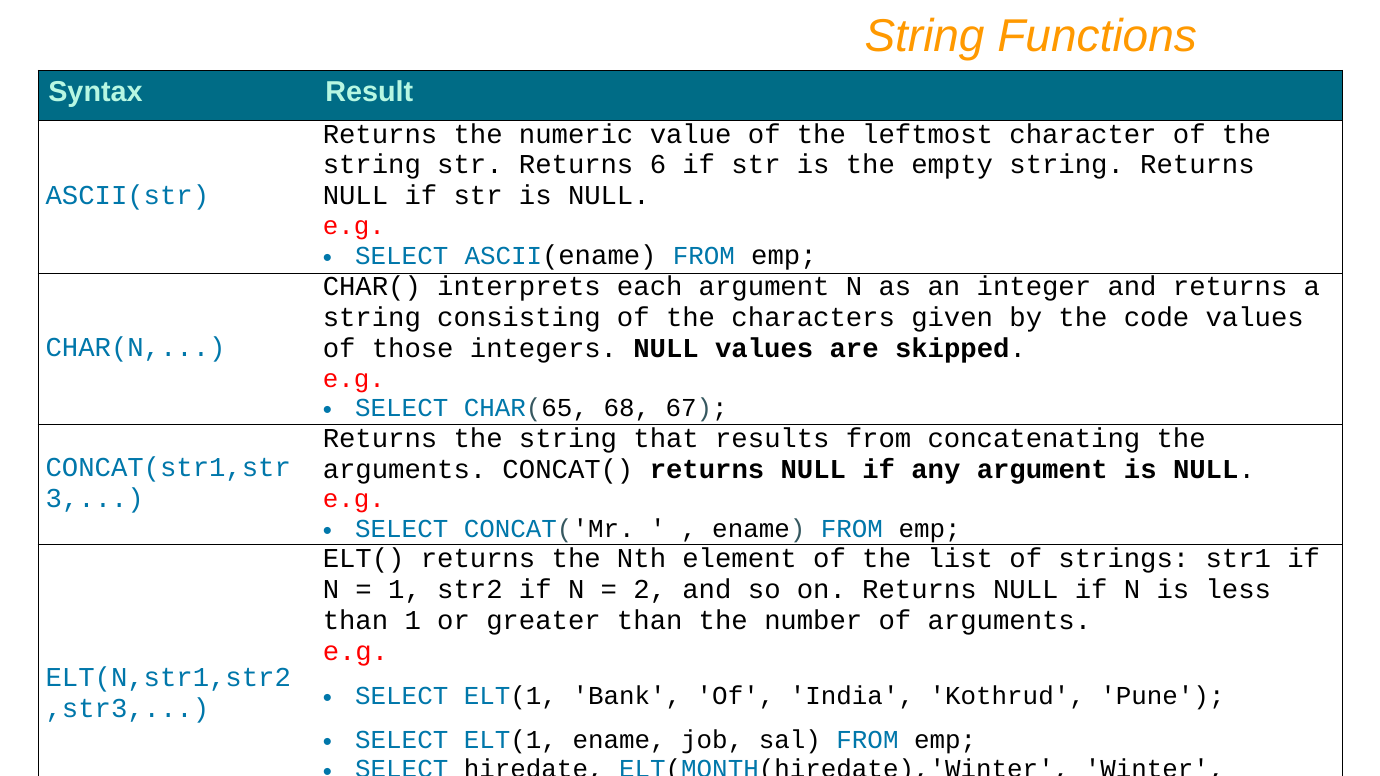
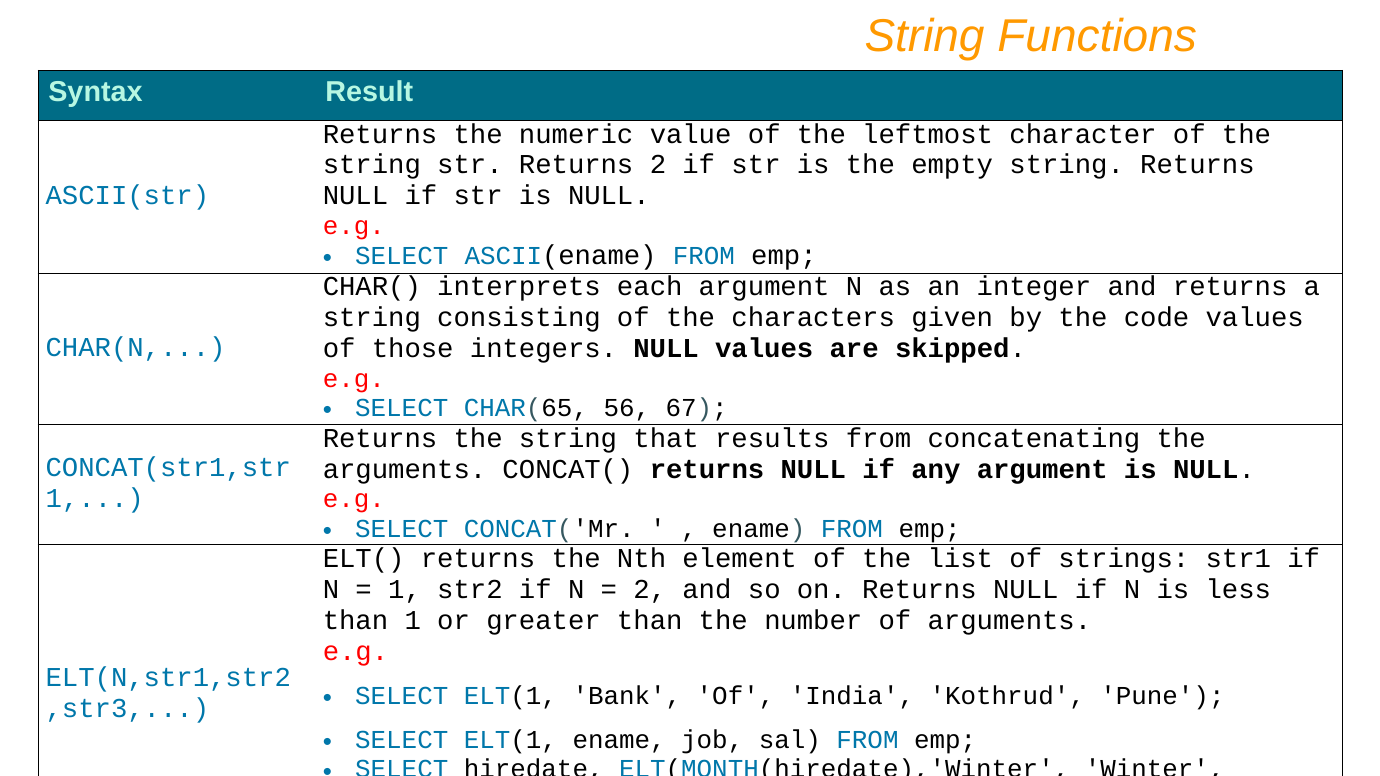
Returns 6: 6 -> 2
68: 68 -> 56
3 at (95, 499): 3 -> 1
